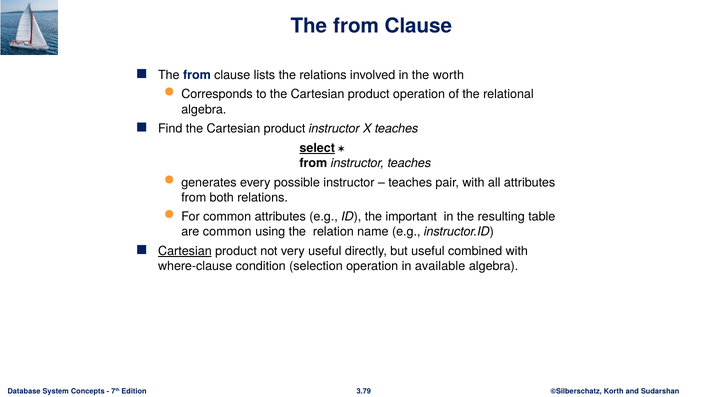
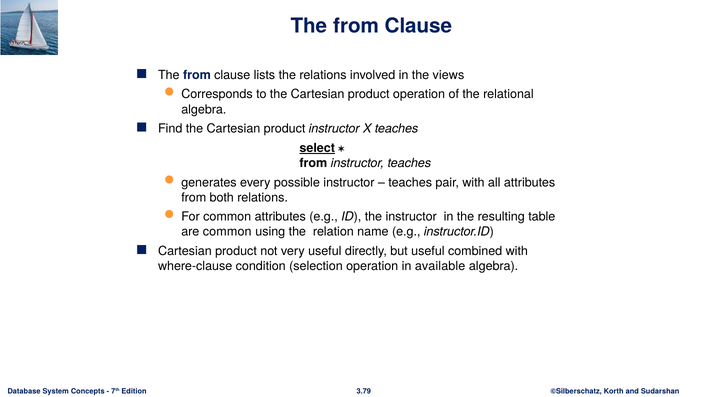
worth: worth -> views
the important: important -> instructor
Cartesian at (185, 252) underline: present -> none
